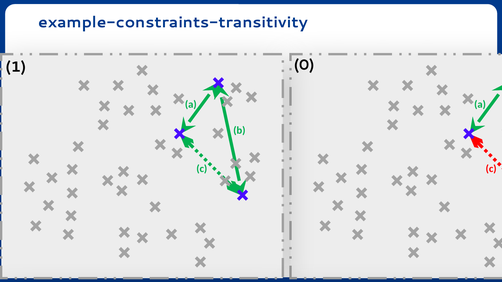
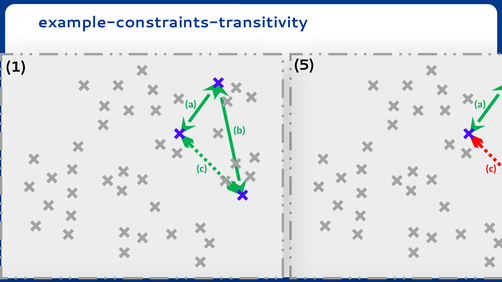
0: 0 -> 5
